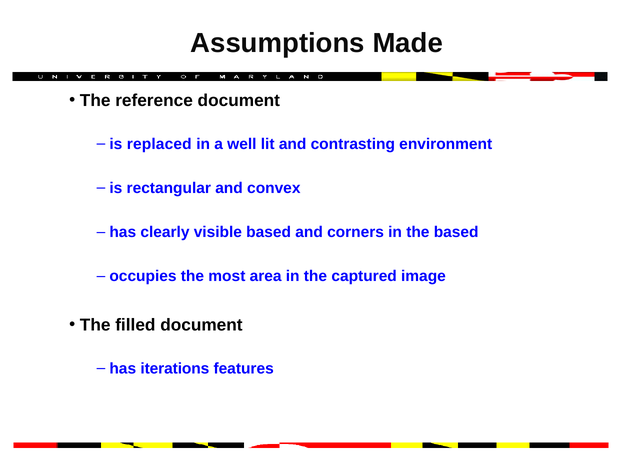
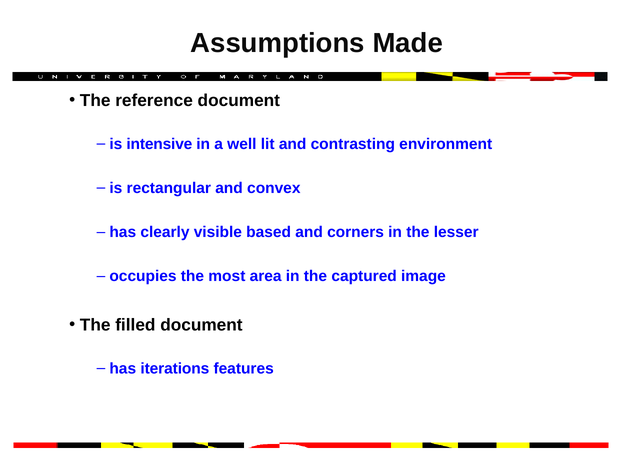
replaced: replaced -> intensive
the based: based -> lesser
